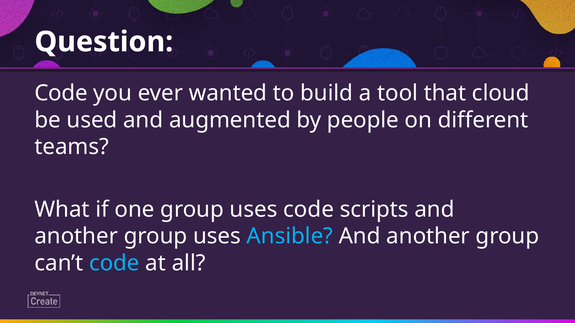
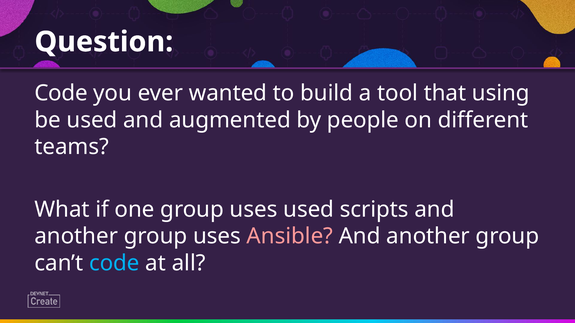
cloud: cloud -> using
uses code: code -> used
Ansible colour: light blue -> pink
